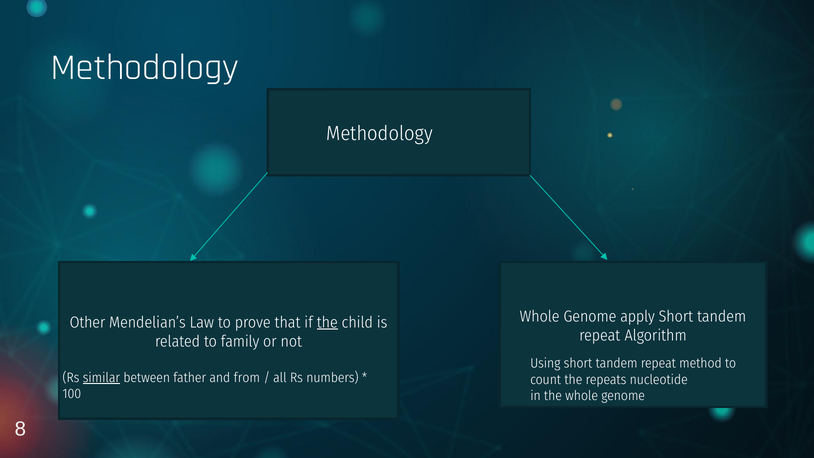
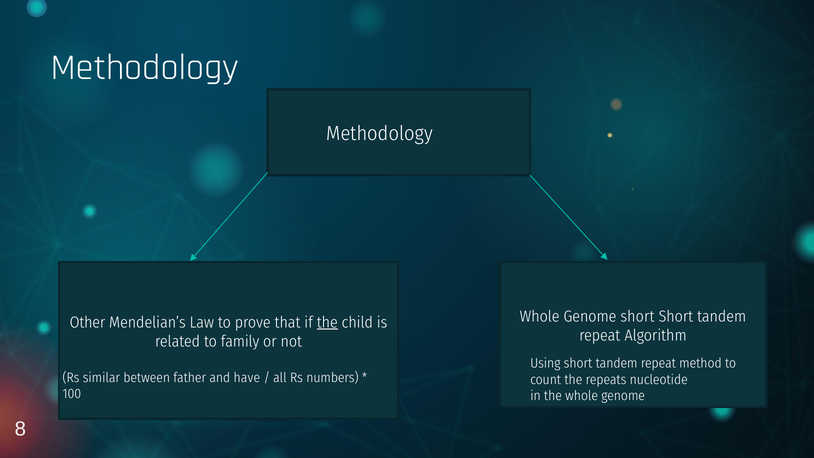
Genome apply: apply -> short
similar underline: present -> none
from: from -> have
